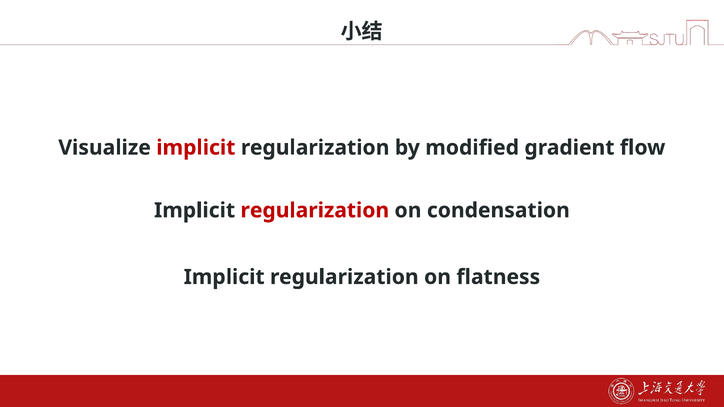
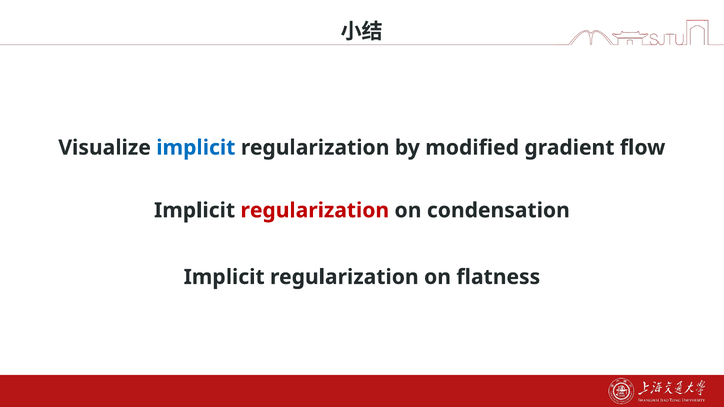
implicit at (196, 148) colour: red -> blue
